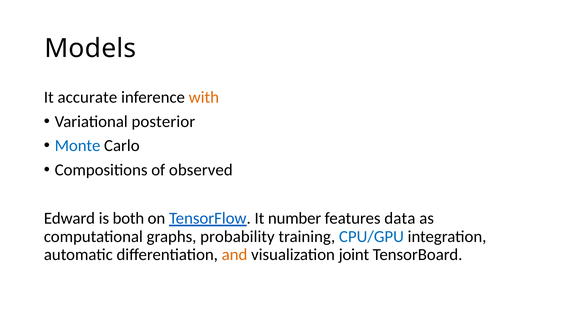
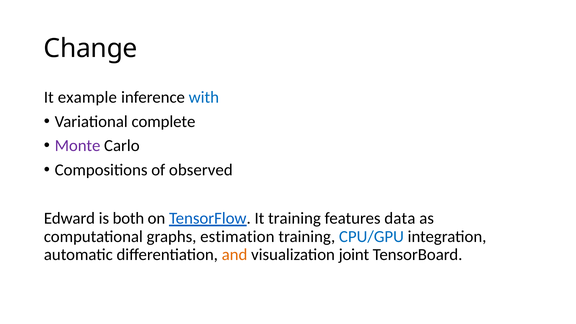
Models: Models -> Change
accurate: accurate -> example
with colour: orange -> blue
posterior: posterior -> complete
Monte colour: blue -> purple
It number: number -> training
probability: probability -> estimation
